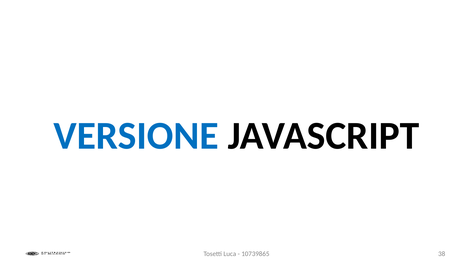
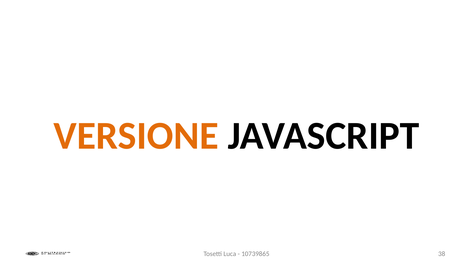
VERSIONE colour: blue -> orange
